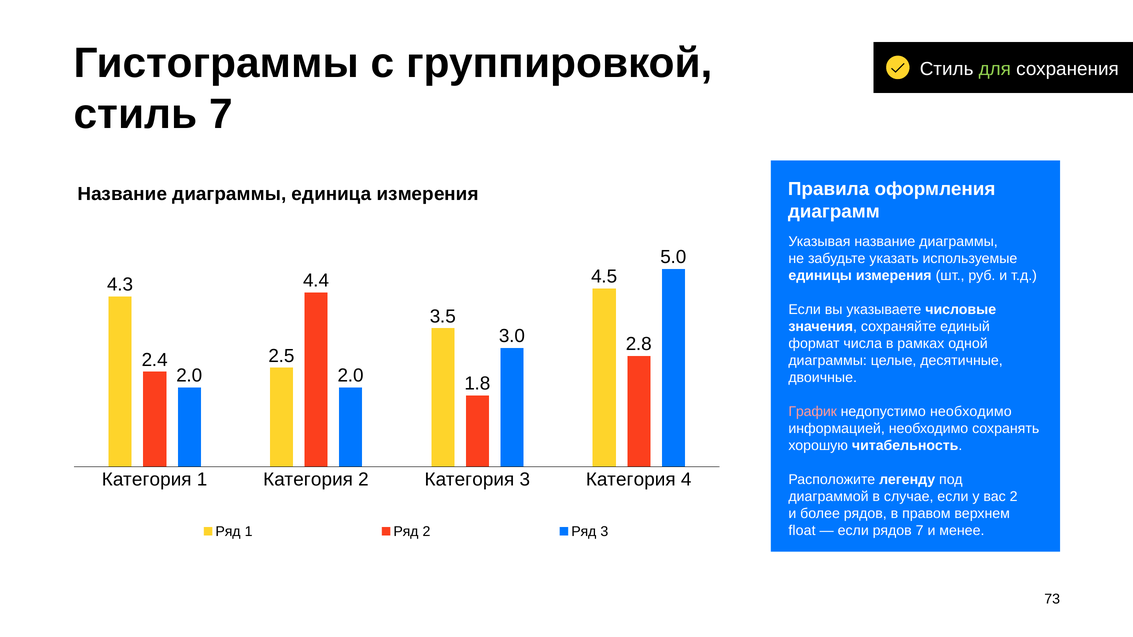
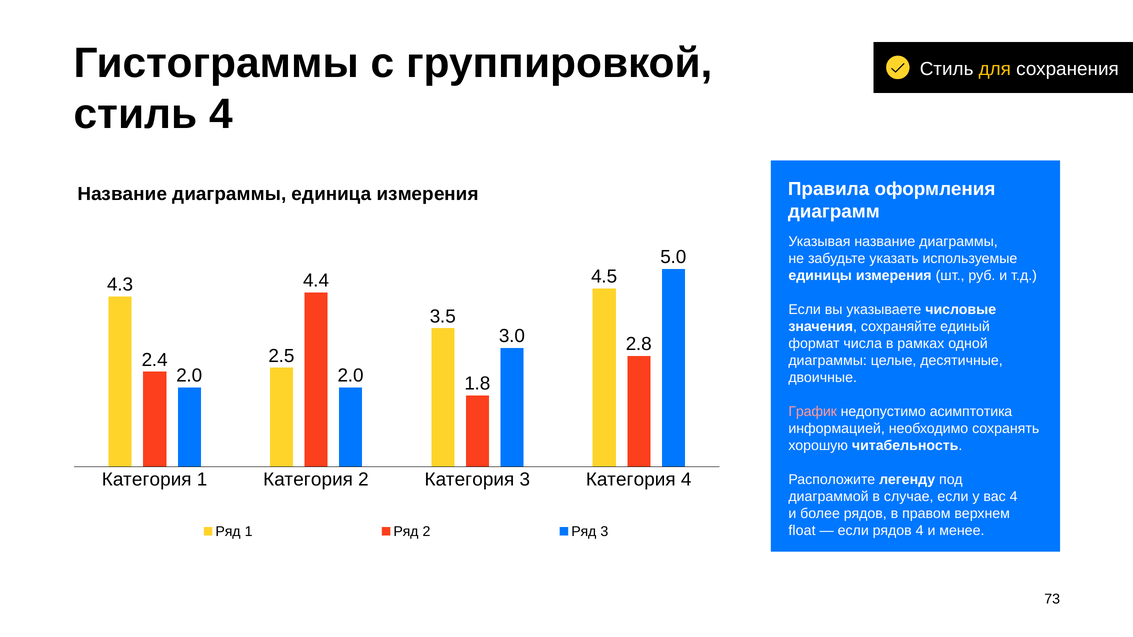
для colour: light green -> yellow
стиль 7: 7 -> 4
недопустимо необходимо: необходимо -> асимптотика
вас 2: 2 -> 4
рядов 7: 7 -> 4
